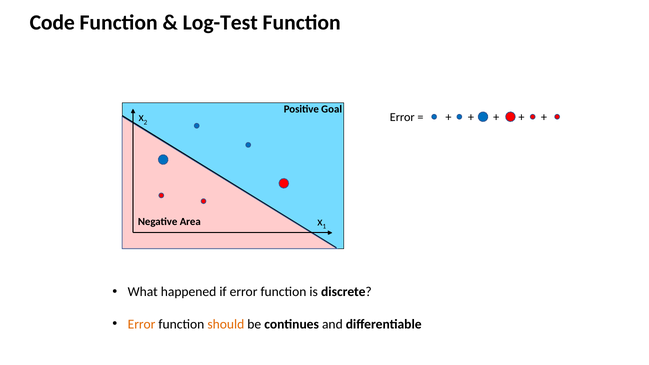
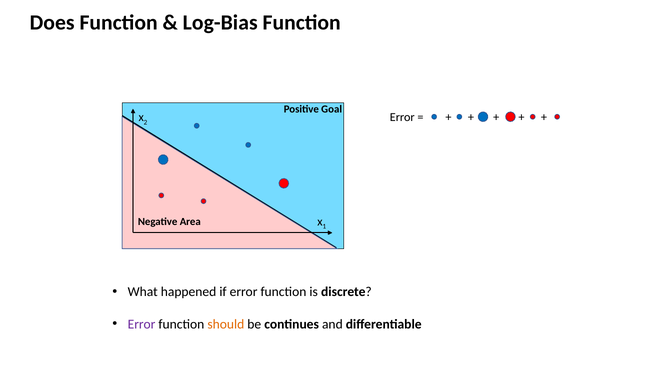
Code: Code -> Does
Log-Test: Log-Test -> Log-Bias
Error at (142, 324) colour: orange -> purple
